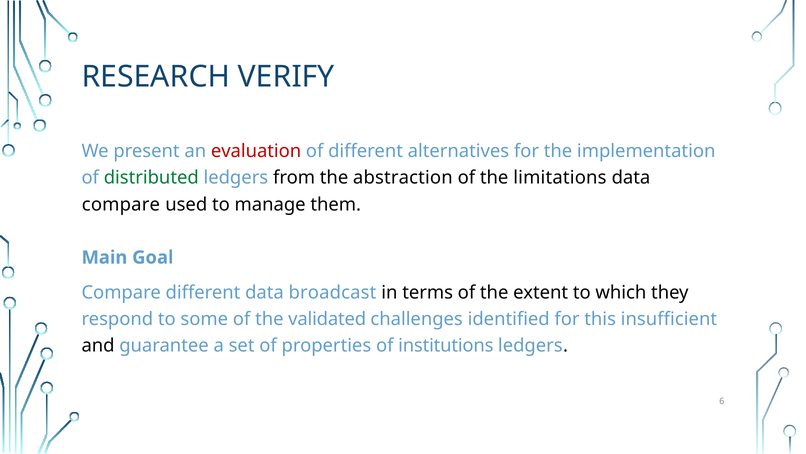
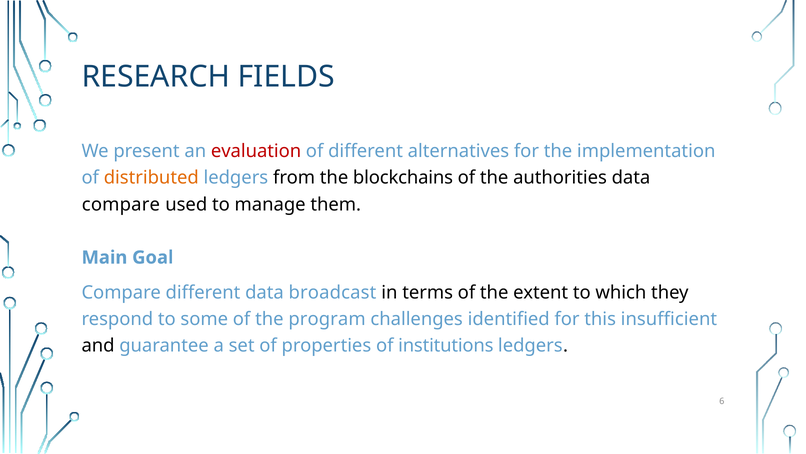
VERIFY: VERIFY -> FIELDS
distributed colour: green -> orange
abstraction: abstraction -> blockchains
limitations: limitations -> authorities
validated: validated -> program
